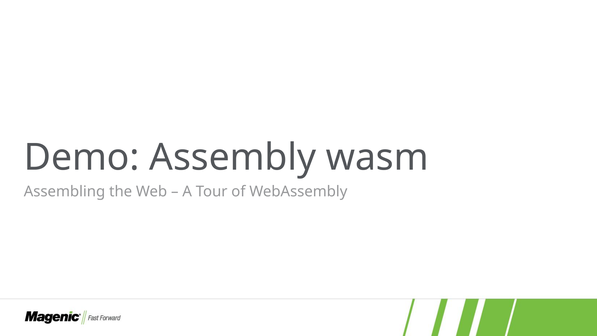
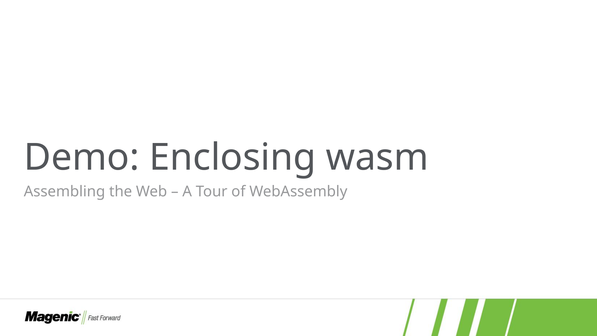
Assembly: Assembly -> Enclosing
